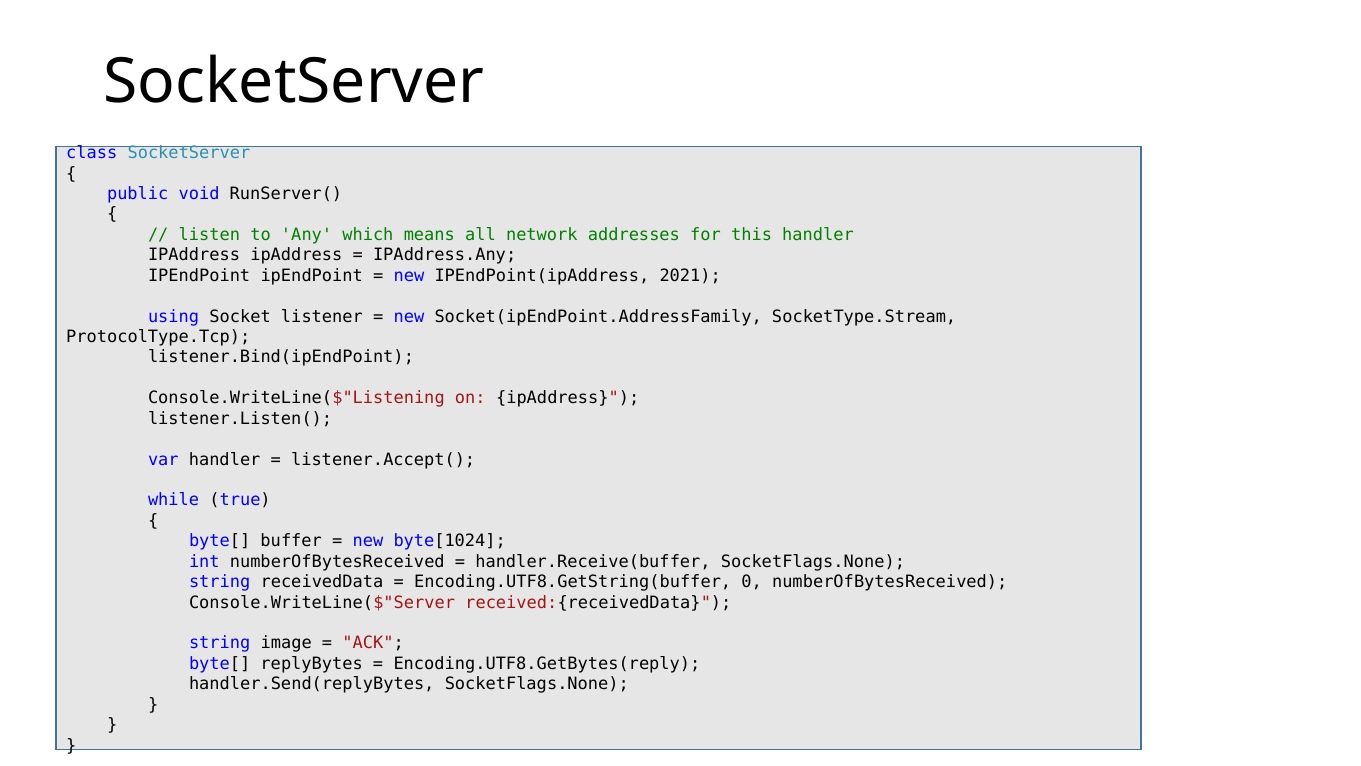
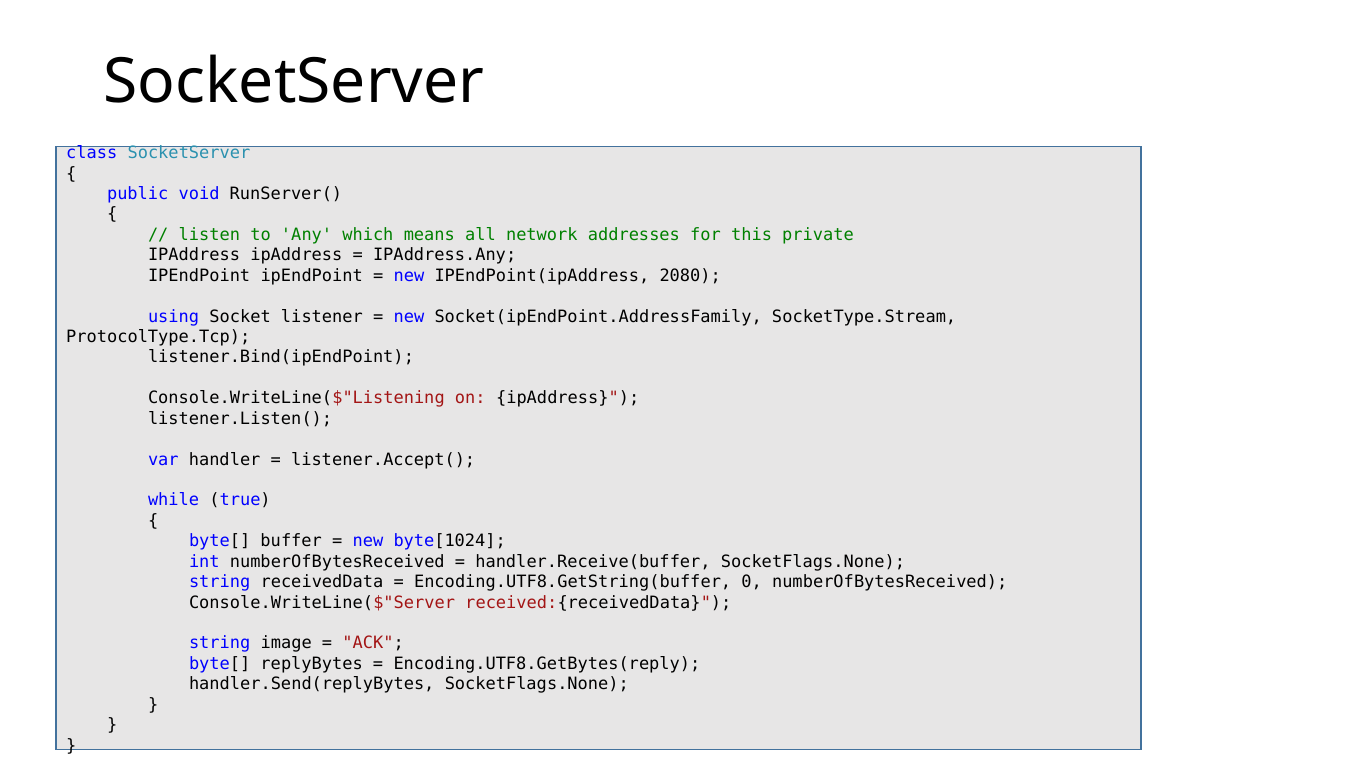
this handler: handler -> private
2021: 2021 -> 2080
